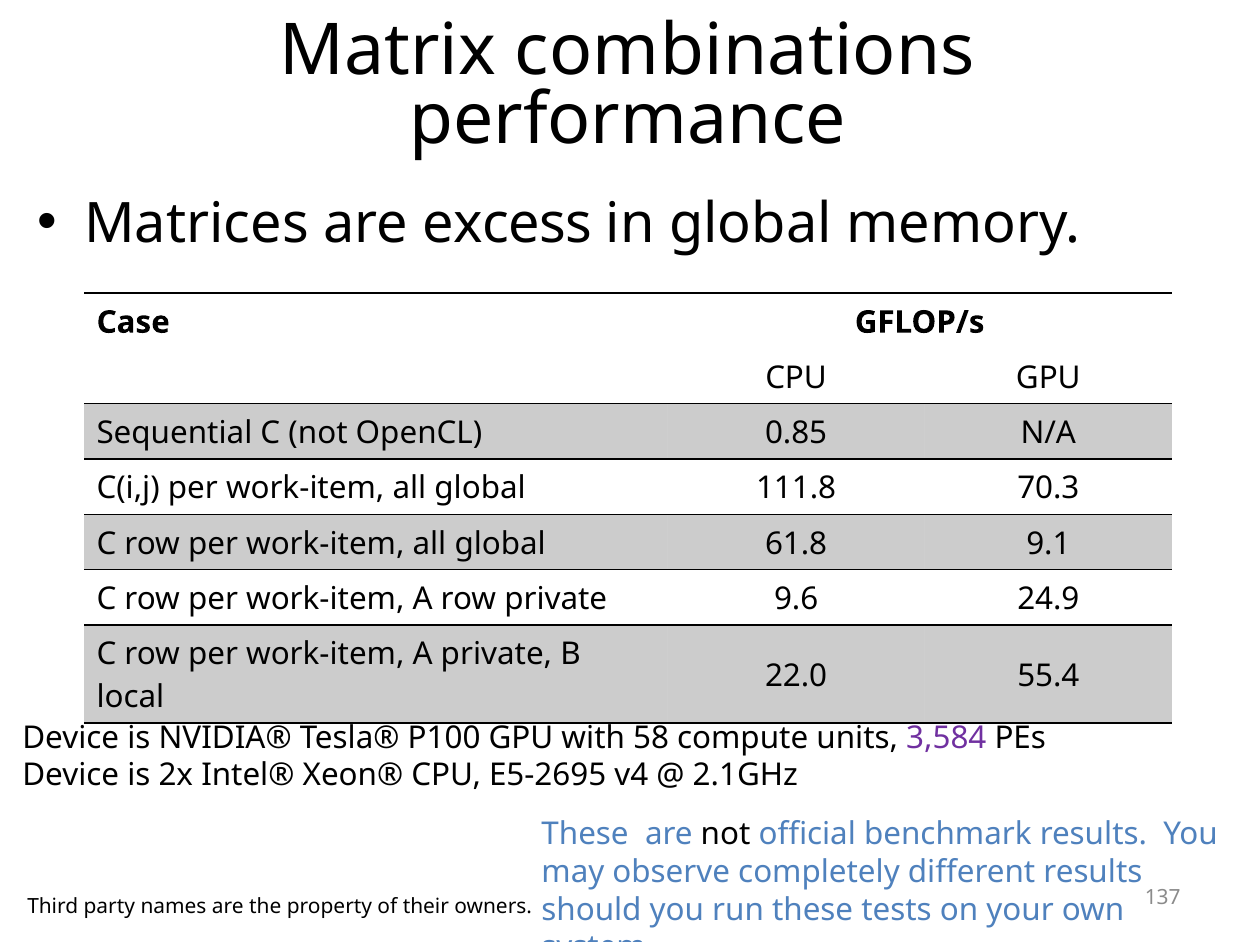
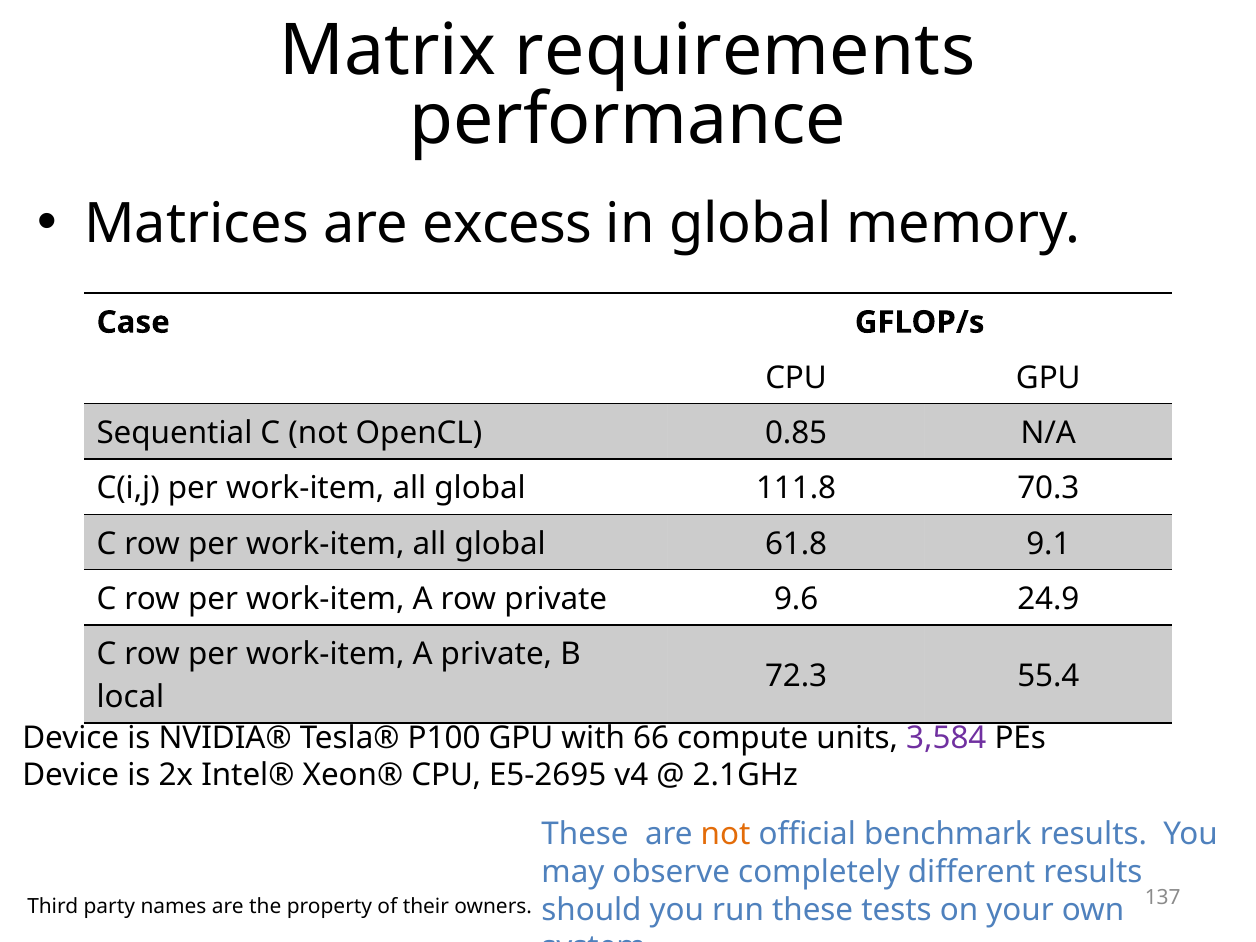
combinations: combinations -> requirements
22.0: 22.0 -> 72.3
58: 58 -> 66
not at (726, 834) colour: black -> orange
